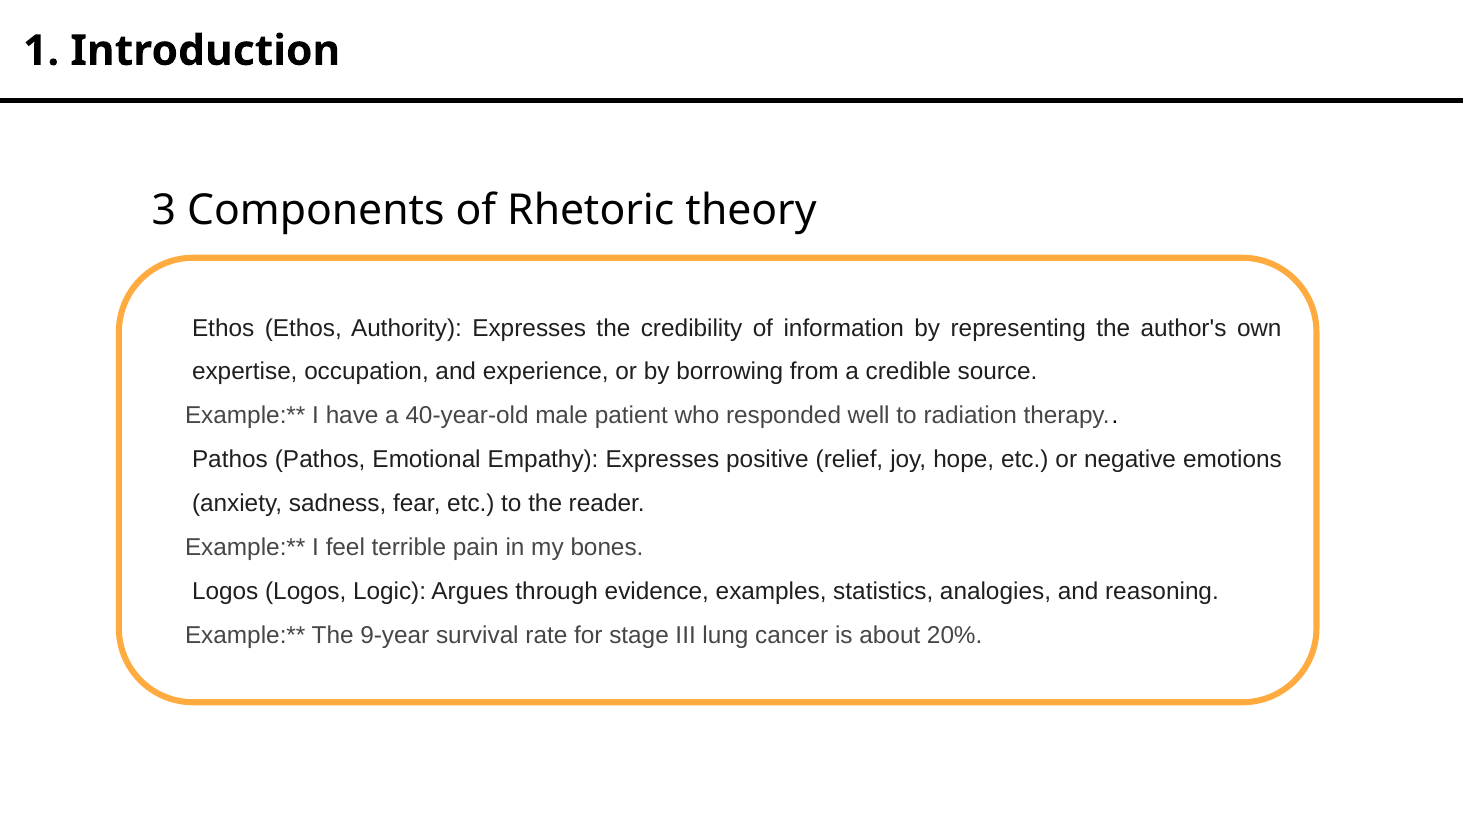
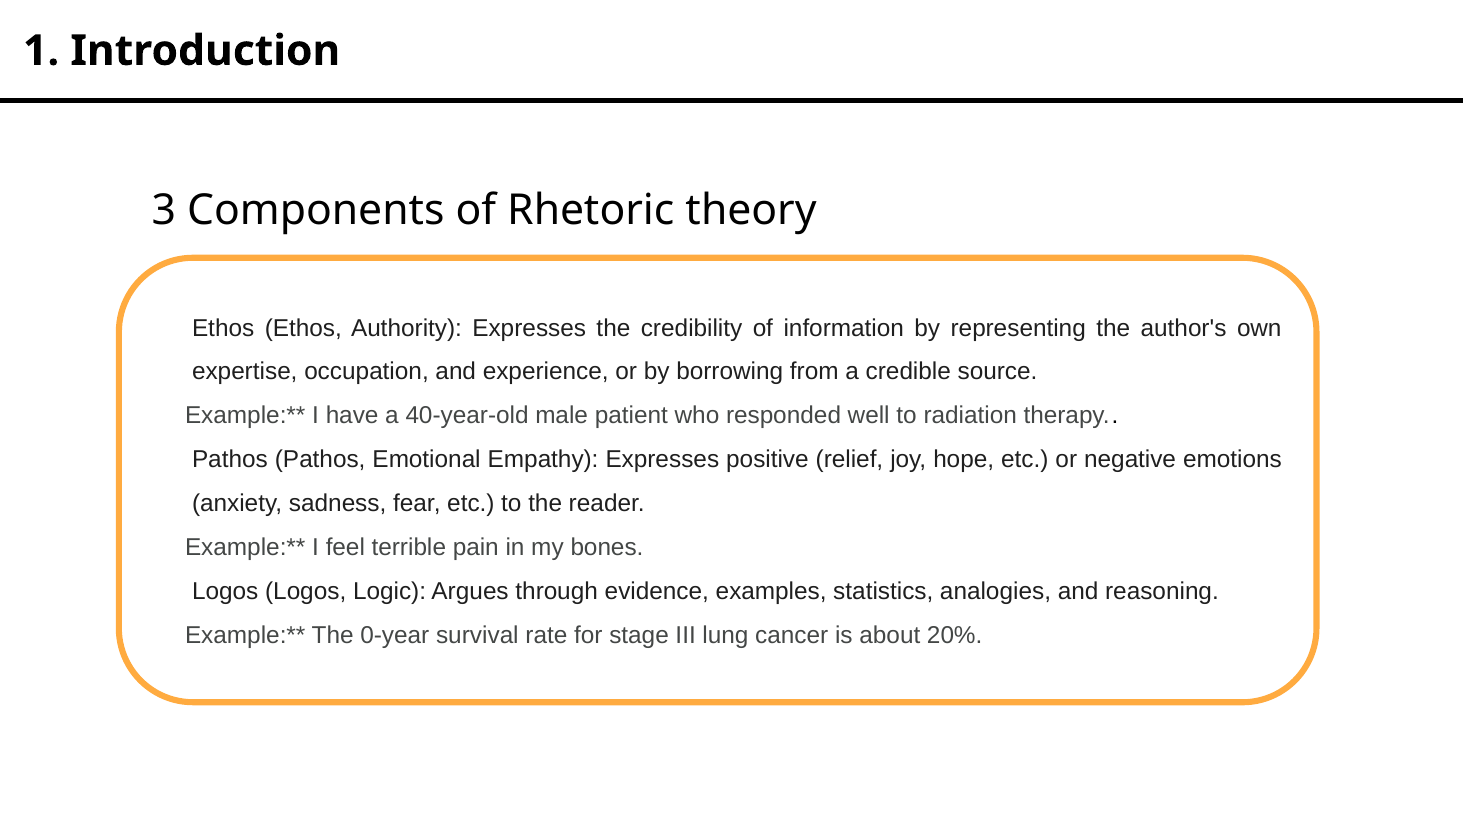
9-year: 9-year -> 0-year
